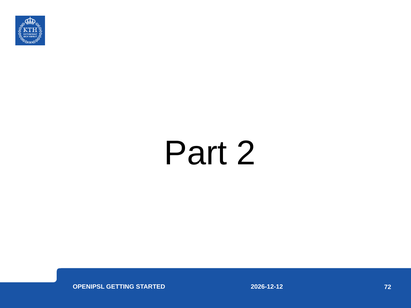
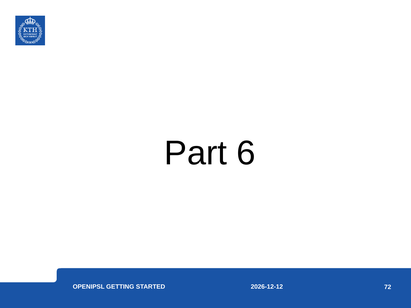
2: 2 -> 6
